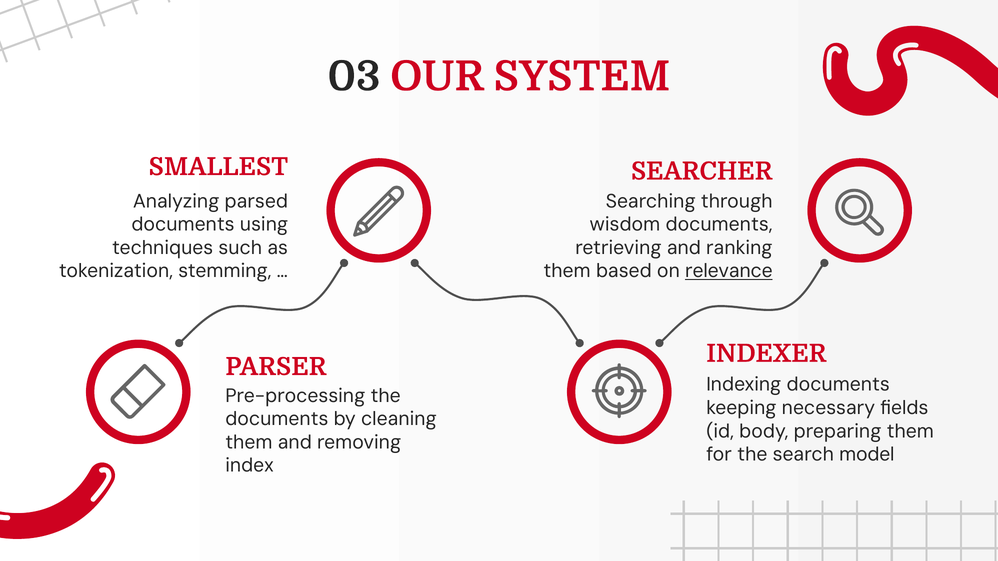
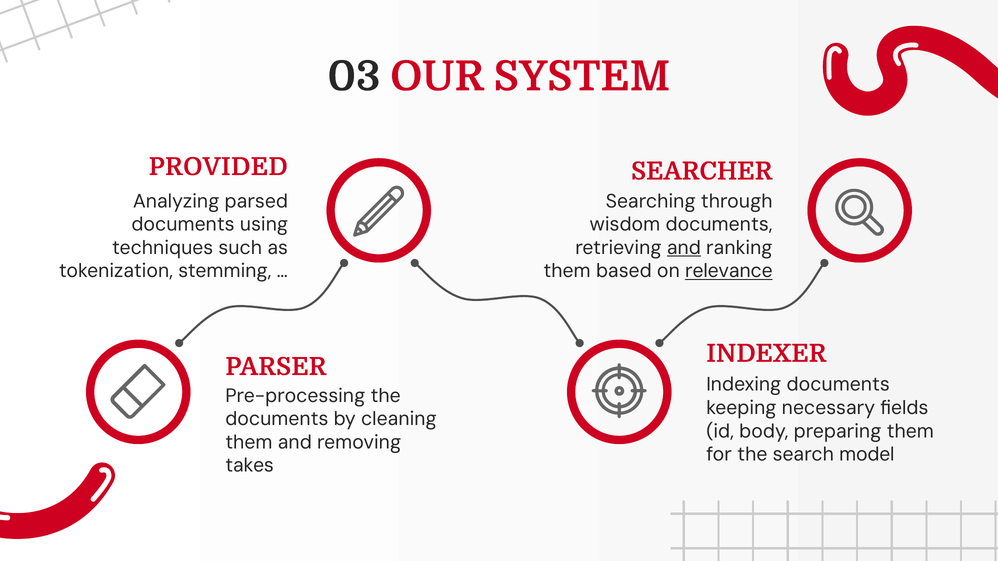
SMALLEST: SMALLEST -> PROVIDED
and at (684, 248) underline: none -> present
index: index -> takes
